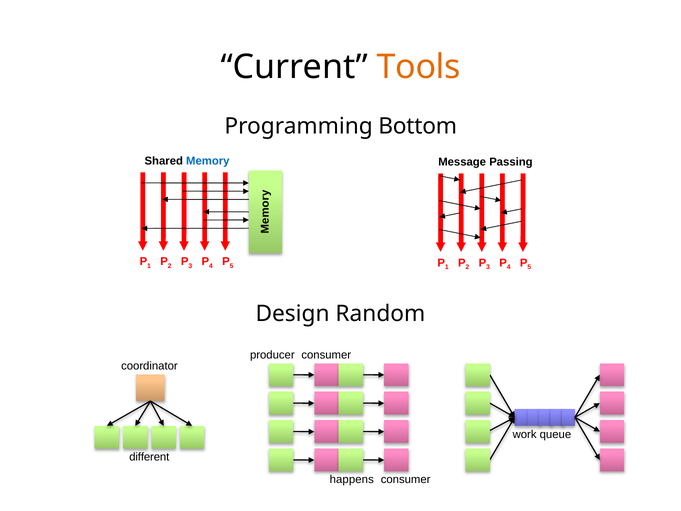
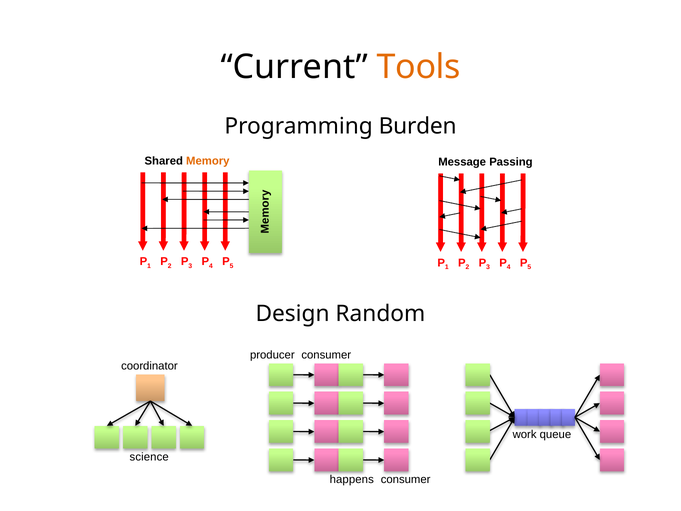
Bottom: Bottom -> Burden
Memory colour: blue -> orange
different: different -> science
